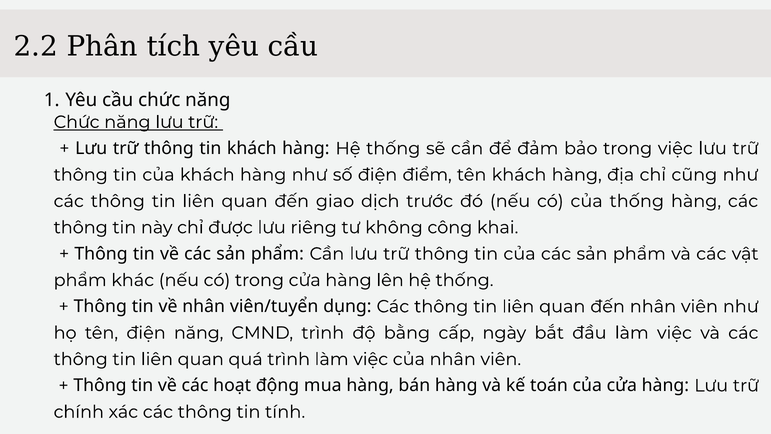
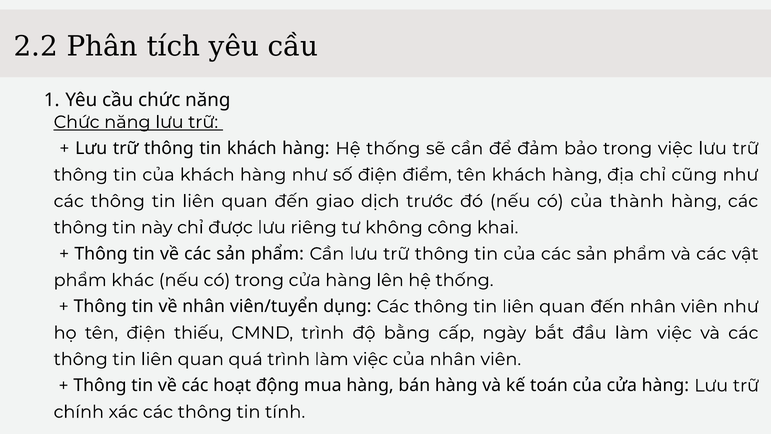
của thống: thống -> thành
điện năng: năng -> thiếu
